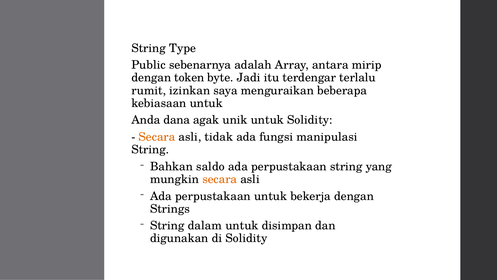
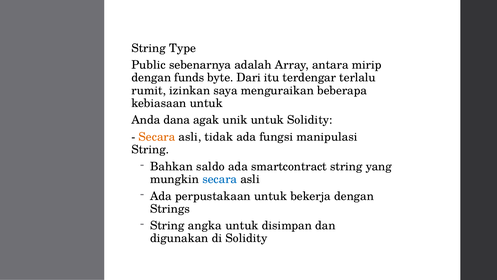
token: token -> funds
Jadi: Jadi -> Dari
perpustakaan at (289, 166): perpustakaan -> smartcontract
secara at (220, 179) colour: orange -> blue
dalam: dalam -> angka
